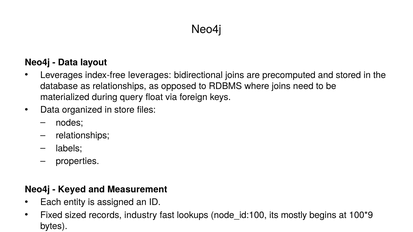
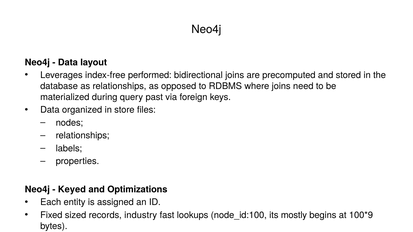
index-free leverages: leverages -> performed
float: float -> past
Measurement: Measurement -> Optimizations
